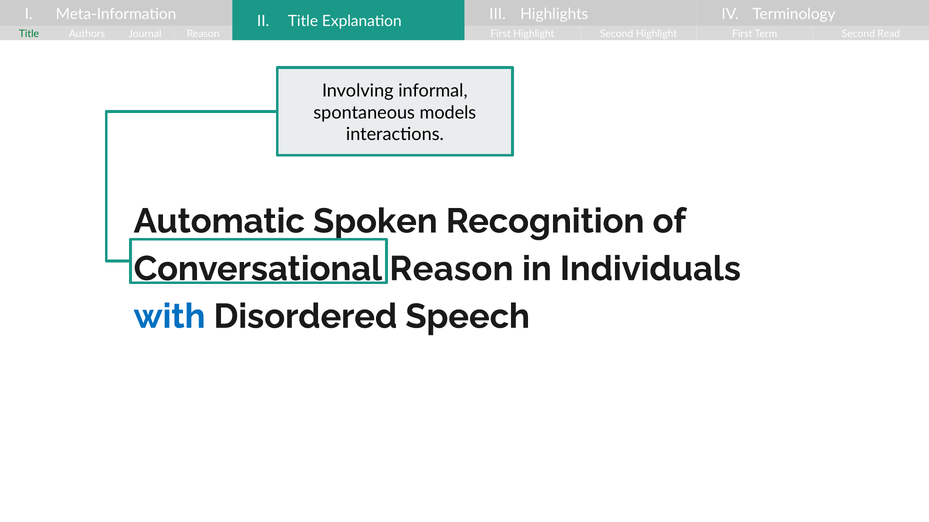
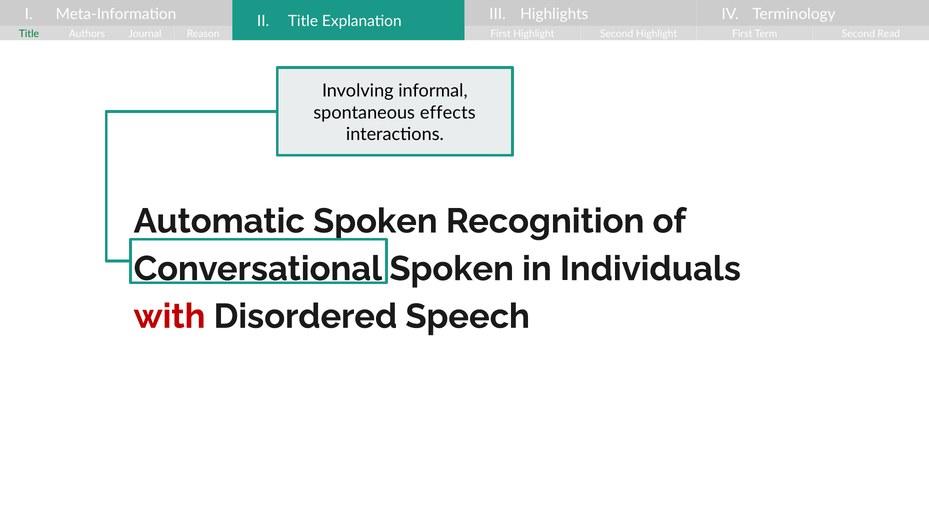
models: models -> effects
Conversational Reason: Reason -> Spoken
with colour: blue -> red
